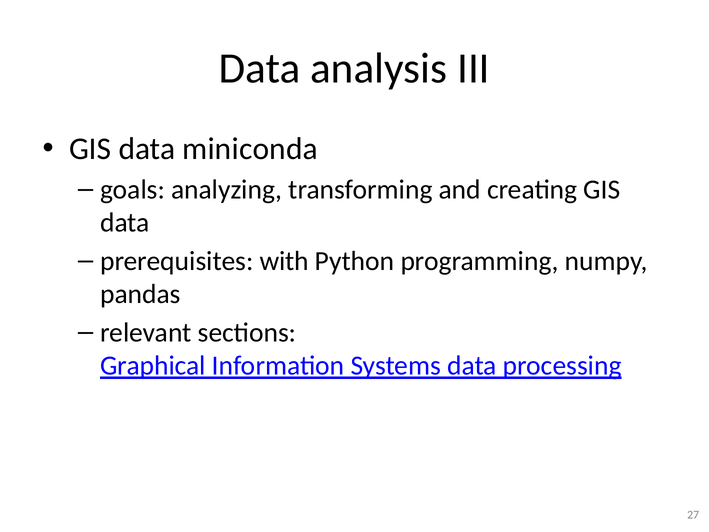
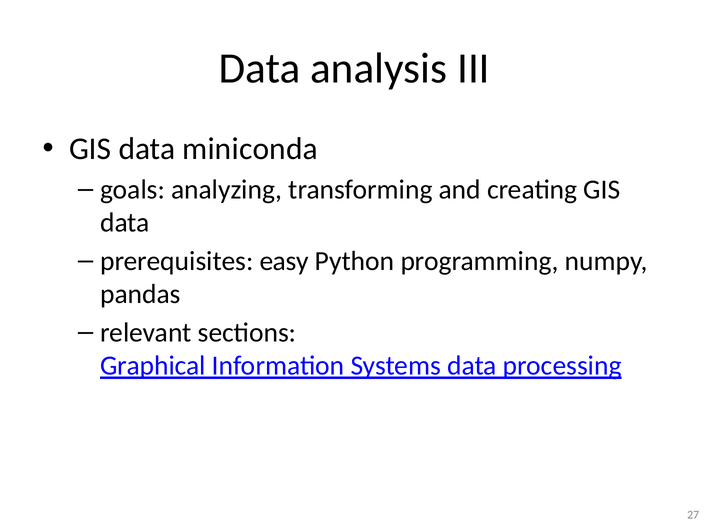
with: with -> easy
